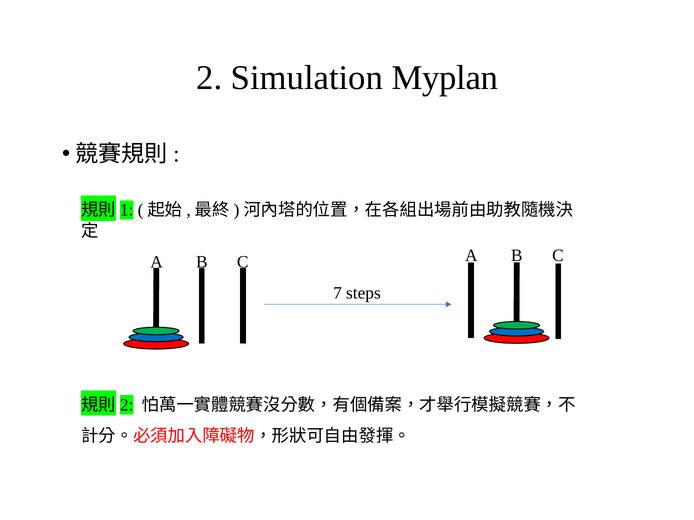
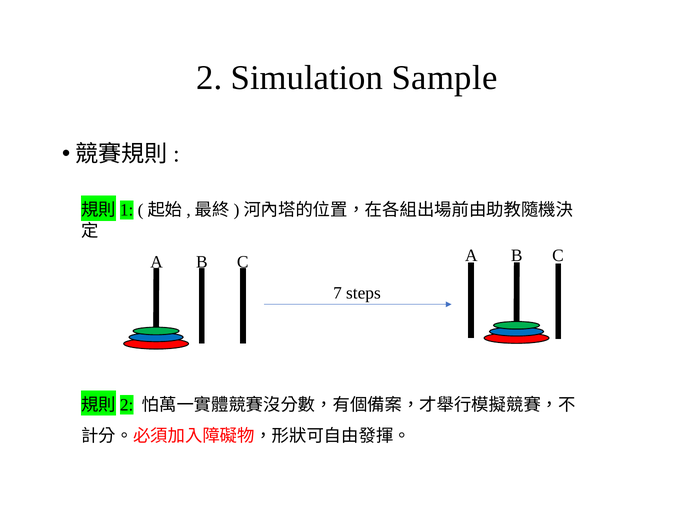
Myplan: Myplan -> Sample
